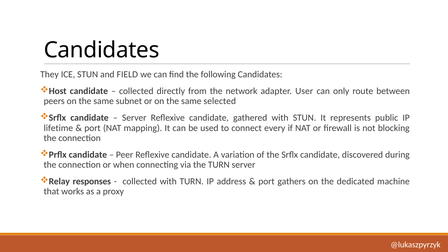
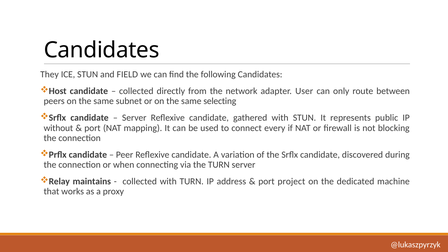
selected: selected -> selecting
lifetime: lifetime -> without
responses: responses -> maintains
gathers: gathers -> project
